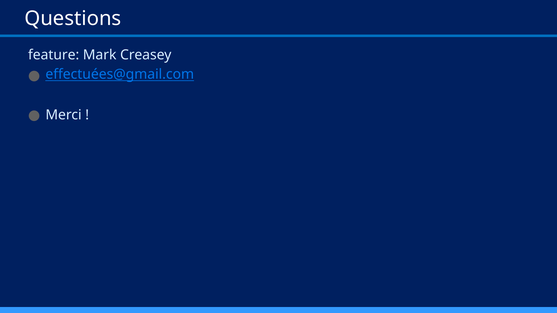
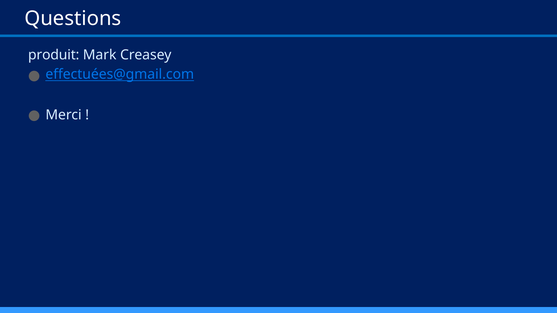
feature: feature -> produit
